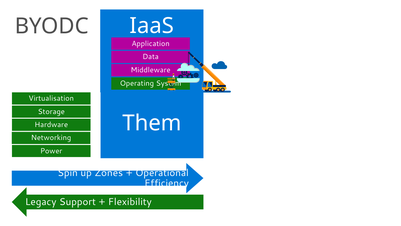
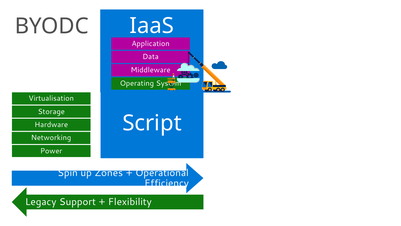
Them: Them -> Script
